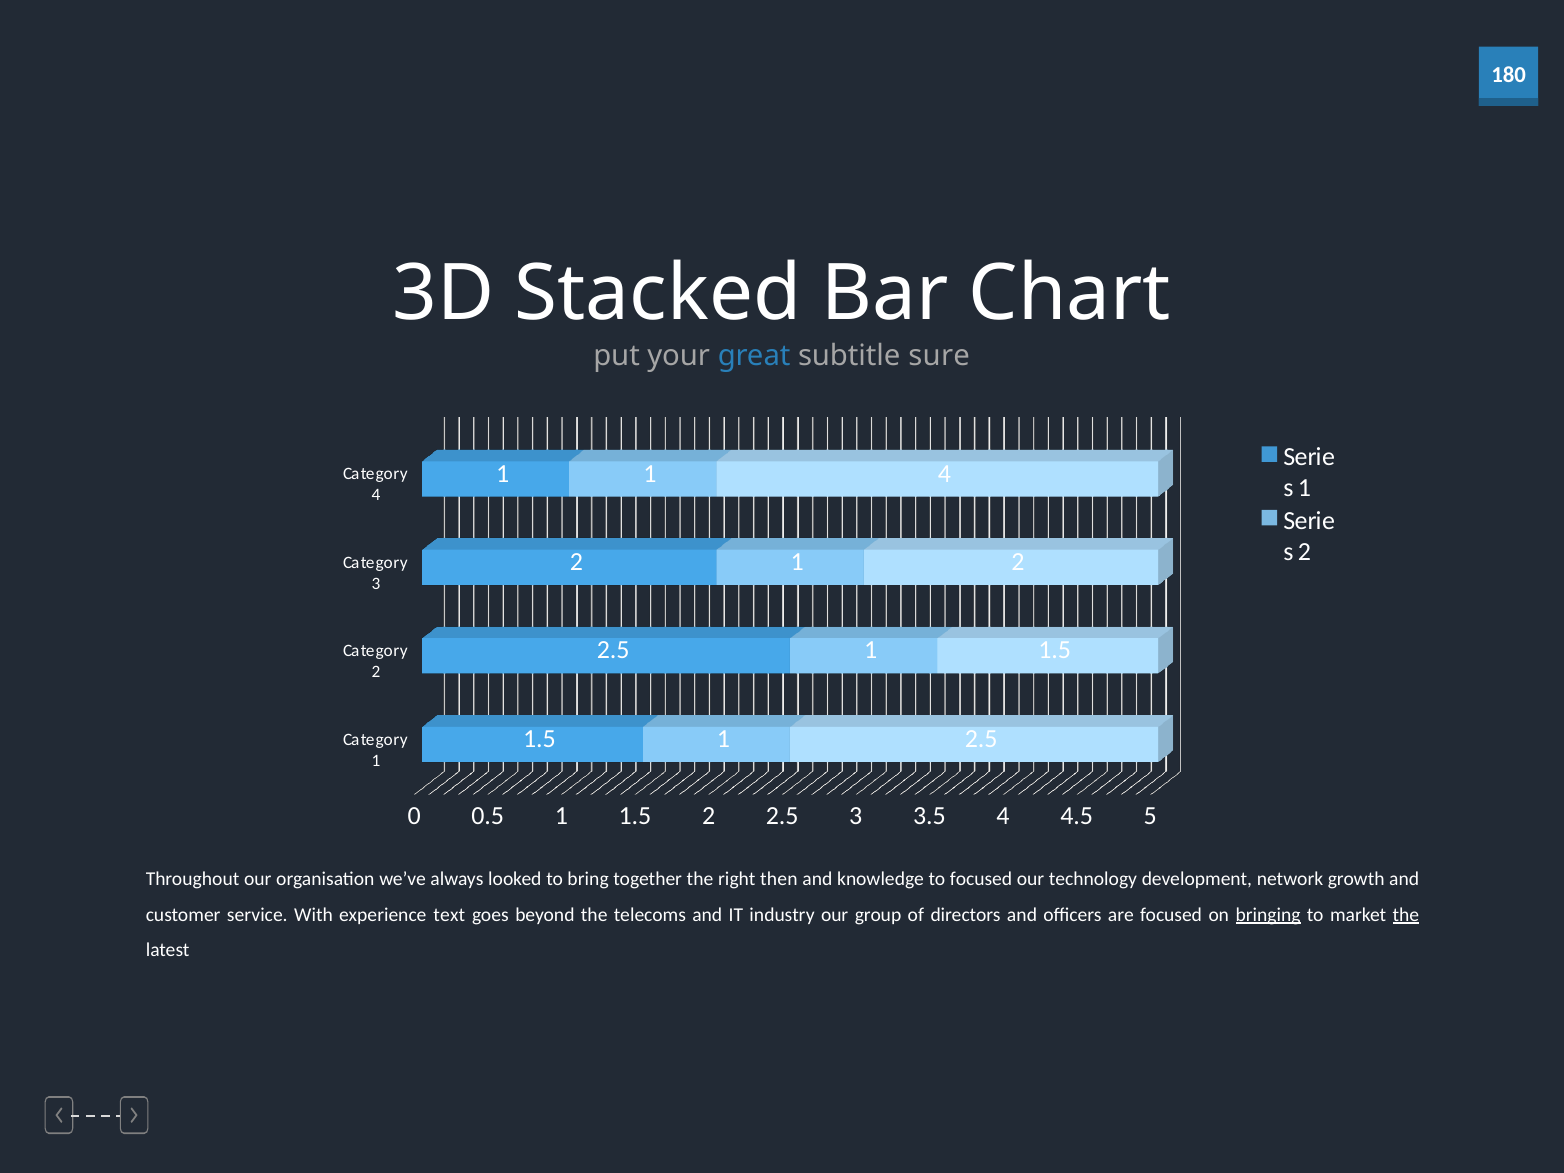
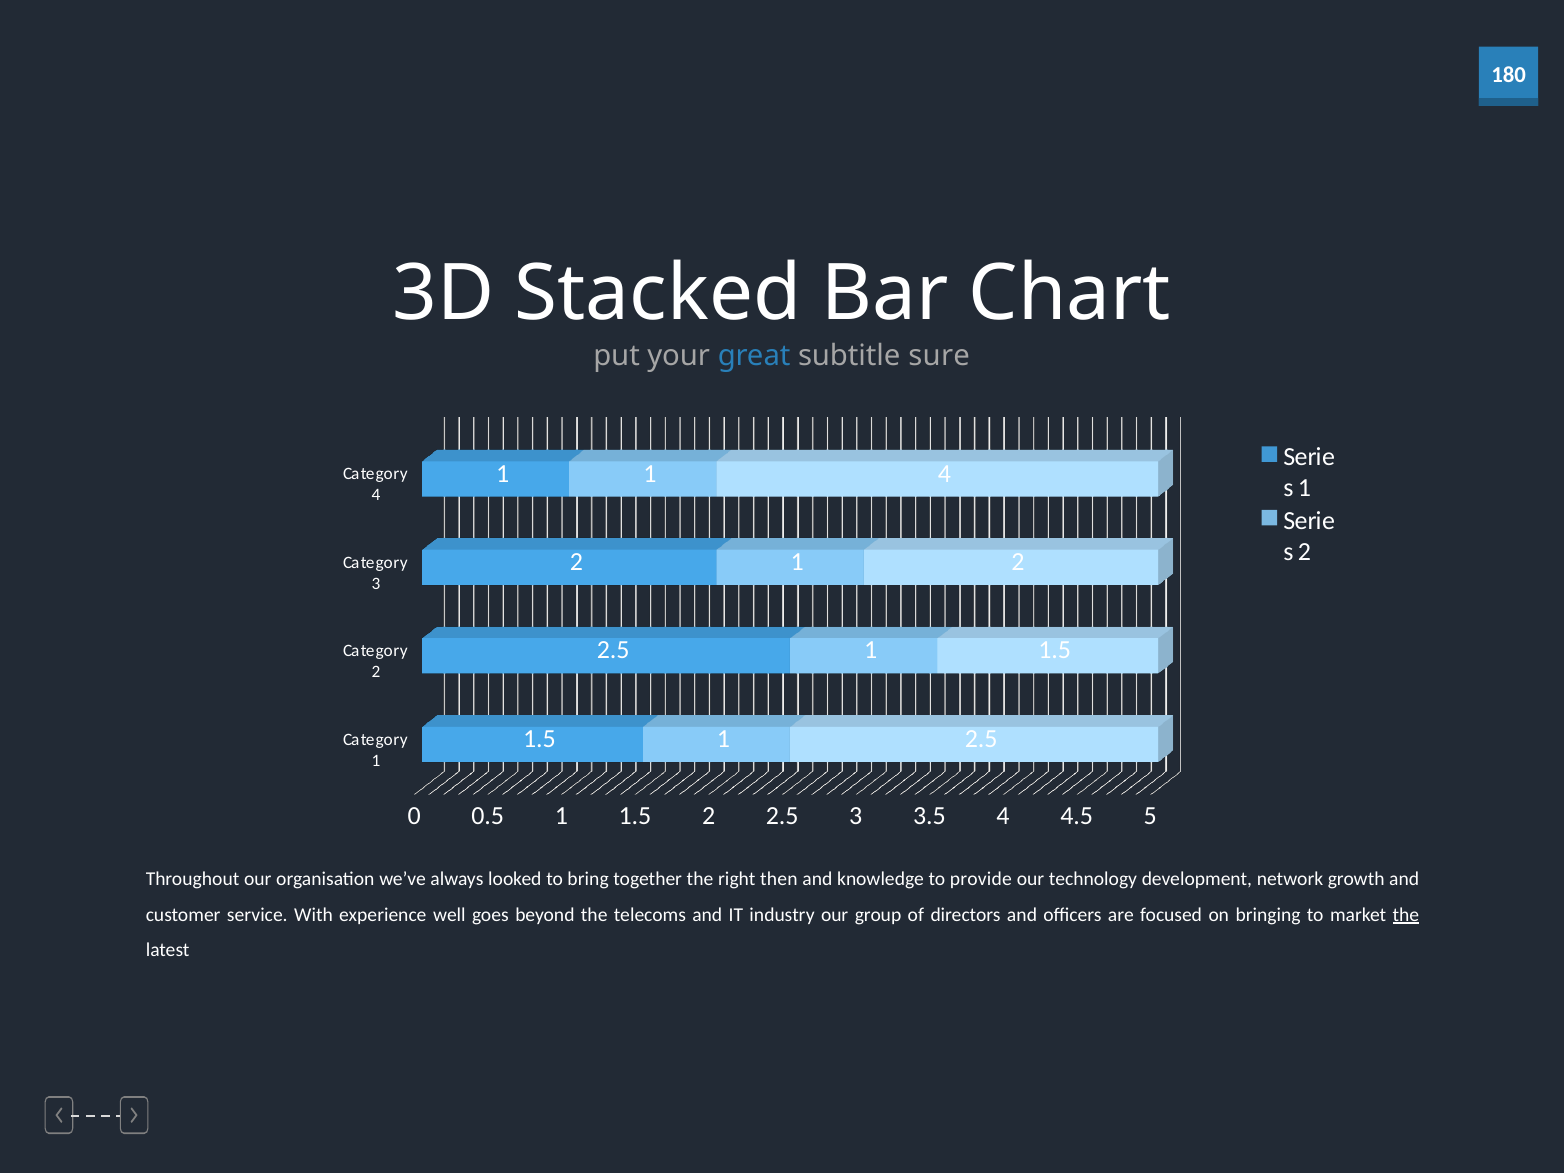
to focused: focused -> provide
text: text -> well
bringing underline: present -> none
